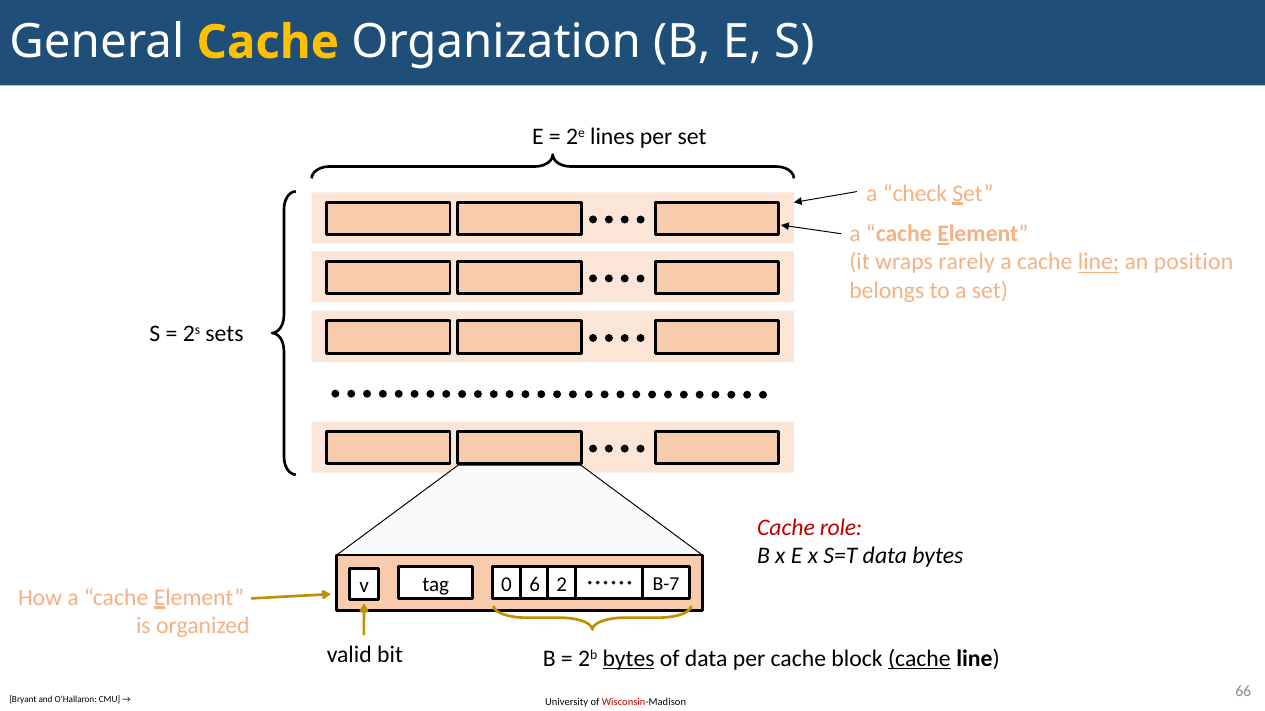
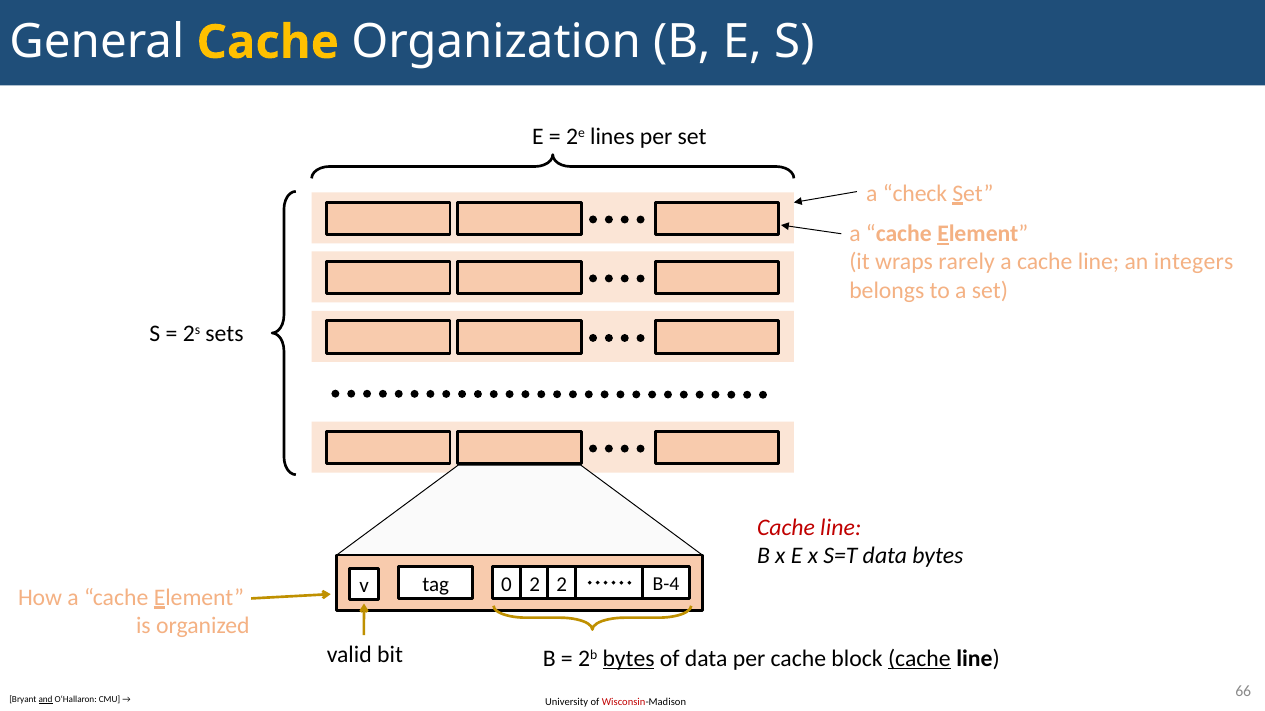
line at (1099, 262) underline: present -> none
position: position -> integers
role at (841, 528): role -> line
0 6: 6 -> 2
B-7: B-7 -> B-4
and underline: none -> present
